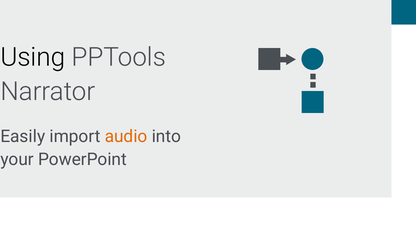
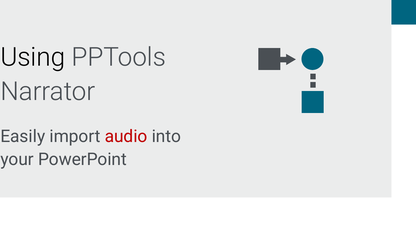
audio colour: orange -> red
